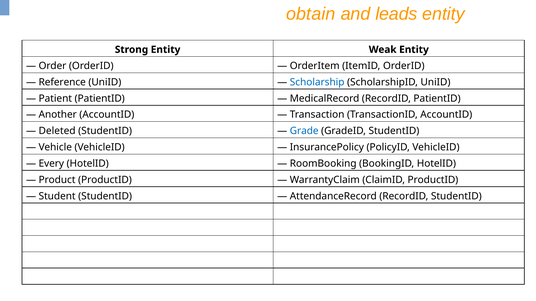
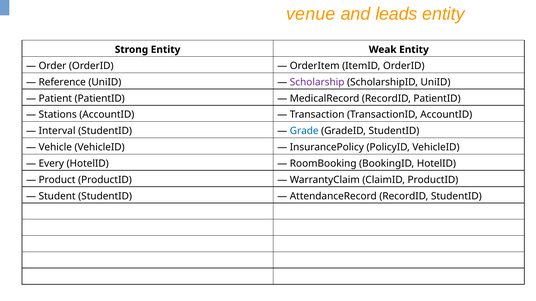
obtain: obtain -> venue
Scholarship colour: blue -> purple
Another: Another -> Stations
Deleted: Deleted -> Interval
